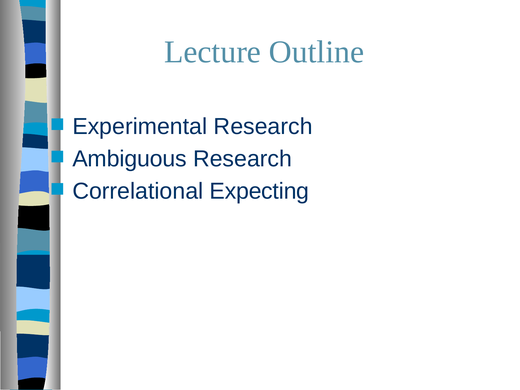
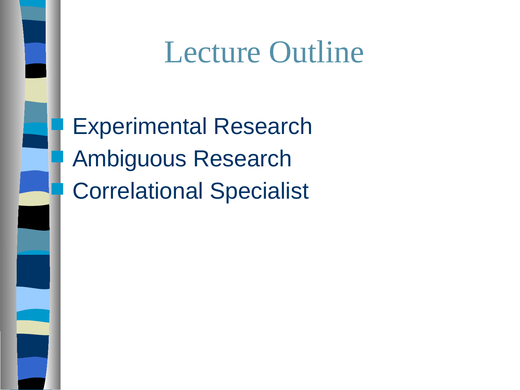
Expecting: Expecting -> Specialist
